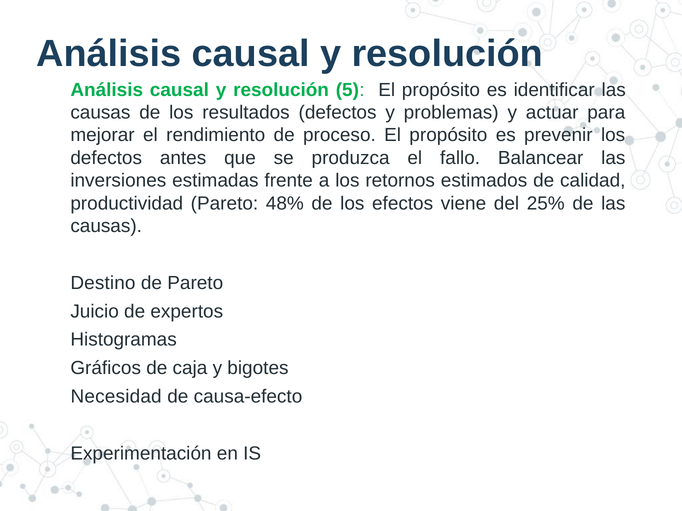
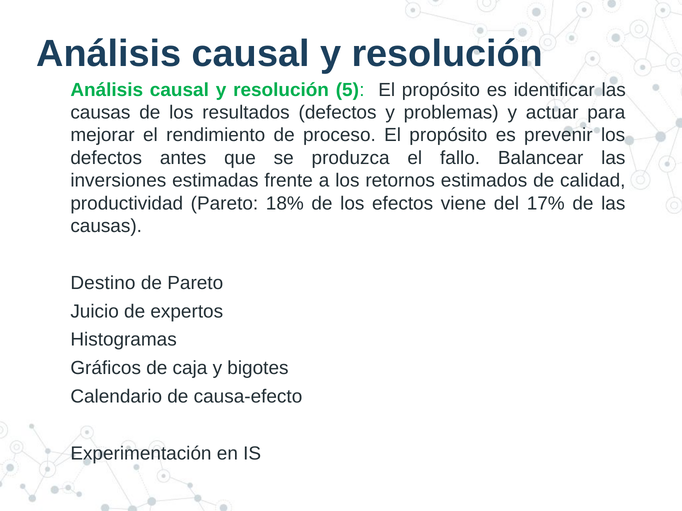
48%: 48% -> 18%
25%: 25% -> 17%
Necesidad: Necesidad -> Calendario
